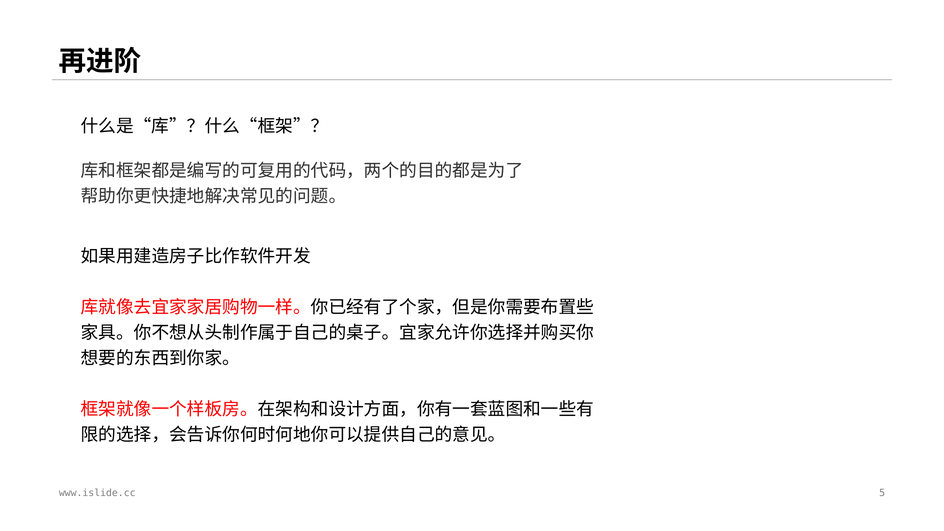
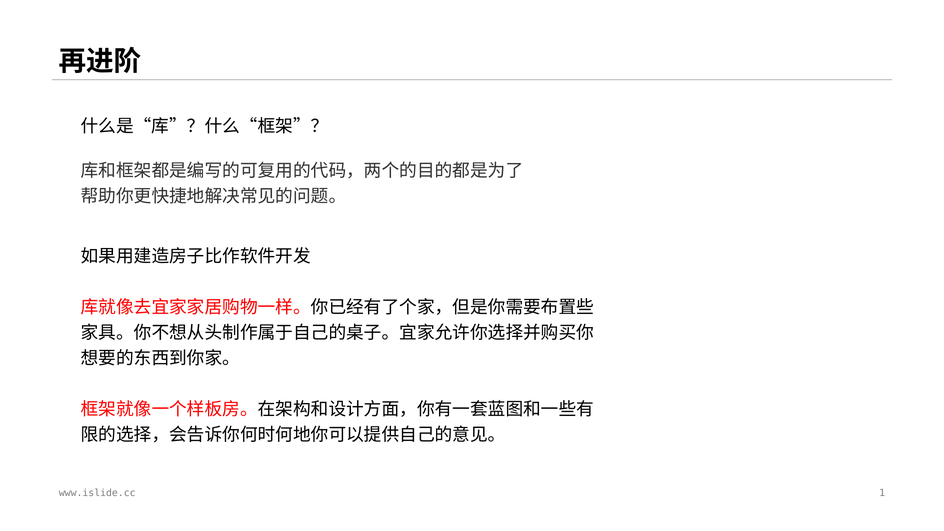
5: 5 -> 1
